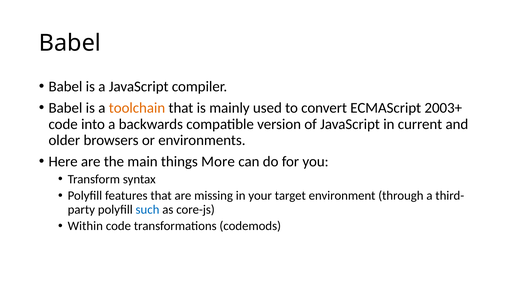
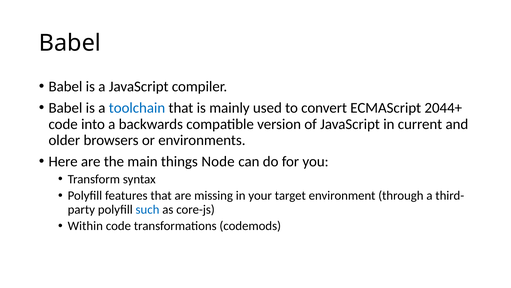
toolchain colour: orange -> blue
2003+: 2003+ -> 2044+
More: More -> Node
